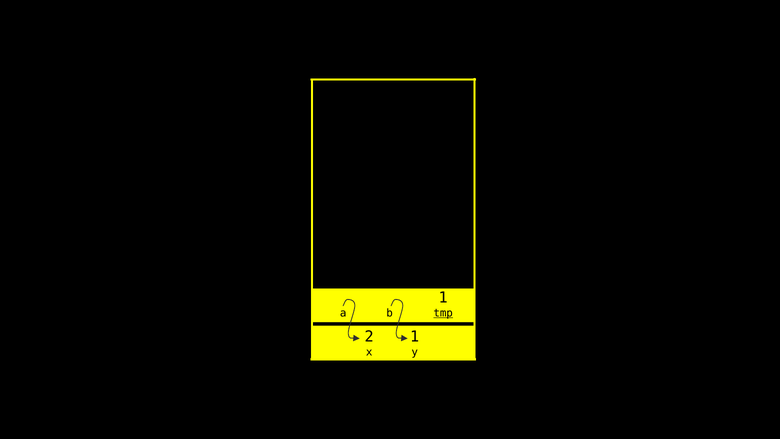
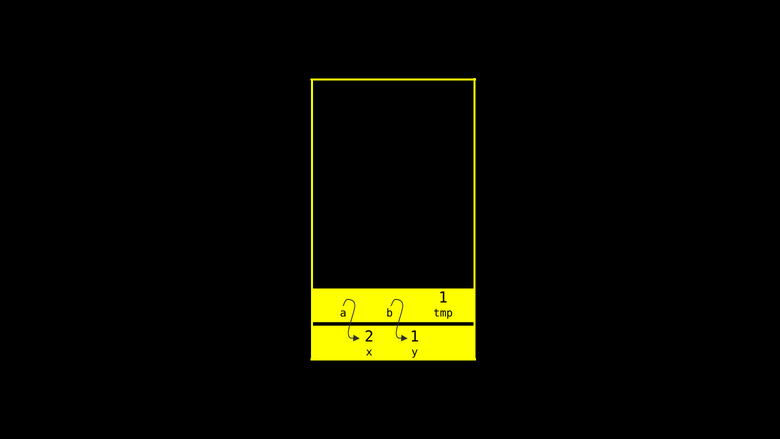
tmp underline: present -> none
